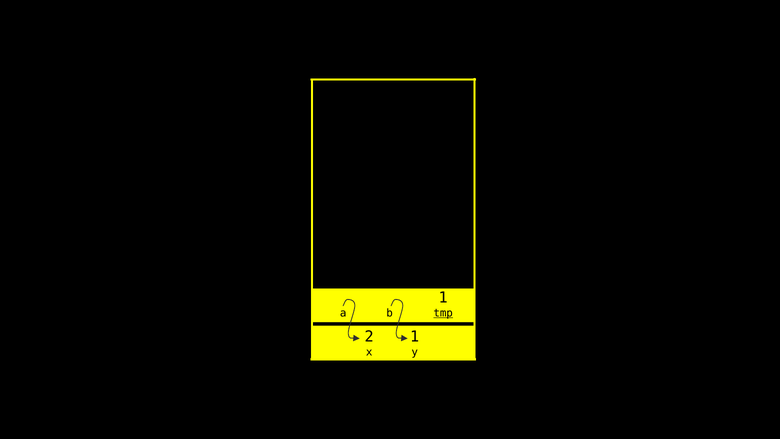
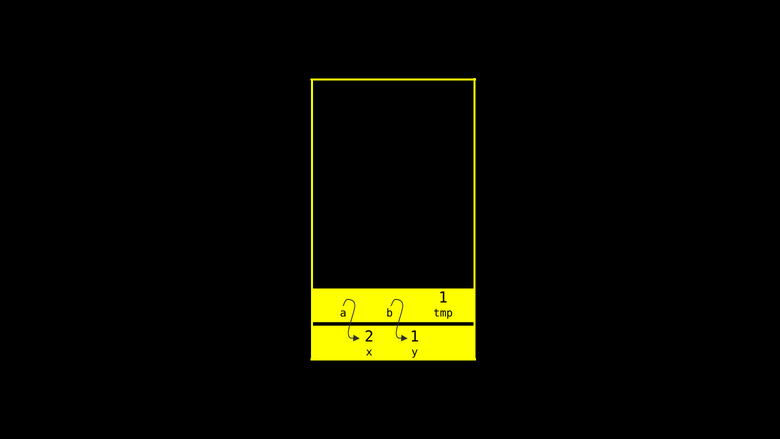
tmp underline: present -> none
